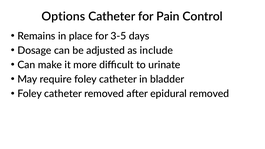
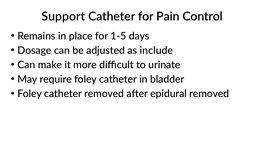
Options: Options -> Support
3-5: 3-5 -> 1-5
